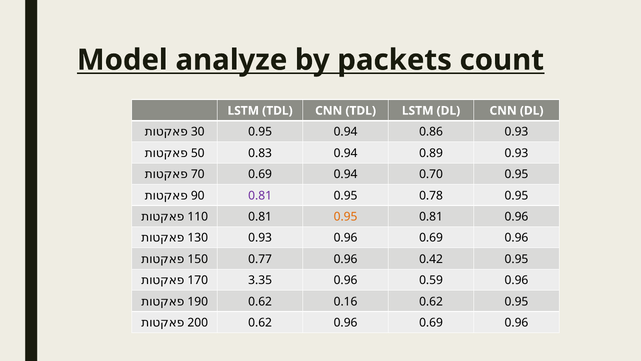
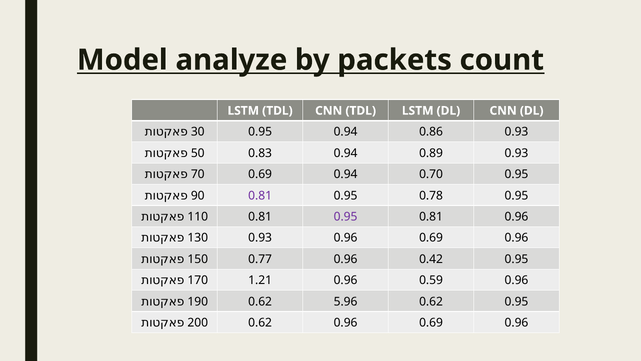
0.95 at (346, 216) colour: orange -> purple
3.35: 3.35 -> 1.21
0.16: 0.16 -> 5.96
